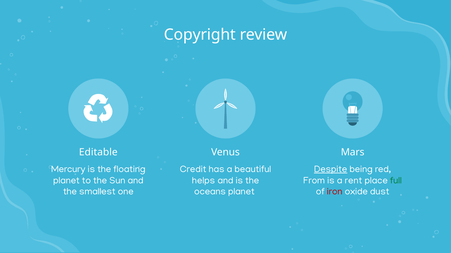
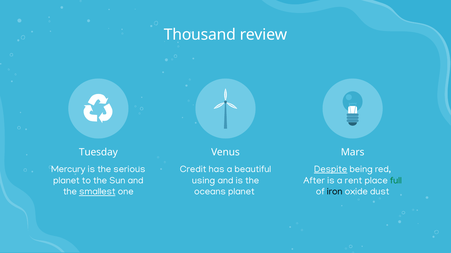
Copyright: Copyright -> Thousand
Editable: Editable -> Tuesday
floating: floating -> serious
helps: helps -> using
From: From -> After
smallest underline: none -> present
iron colour: red -> black
